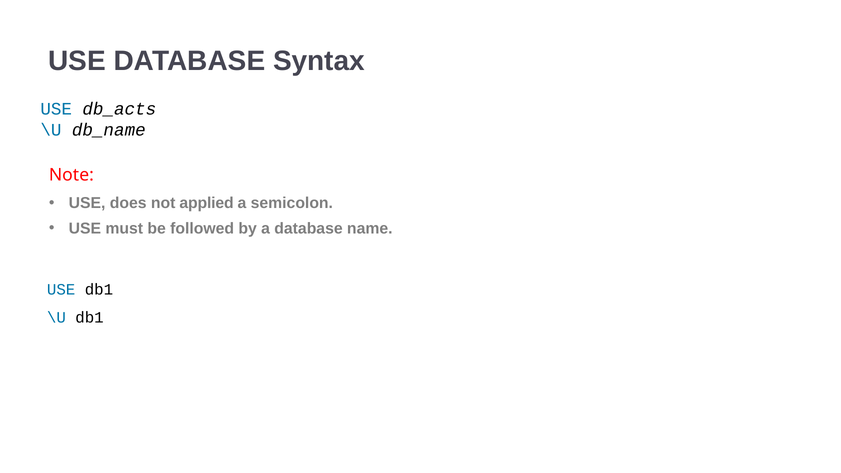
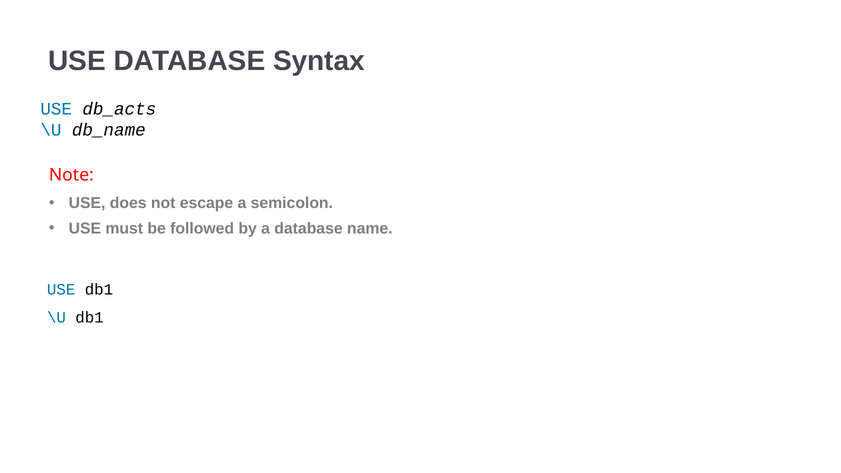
applied: applied -> escape
